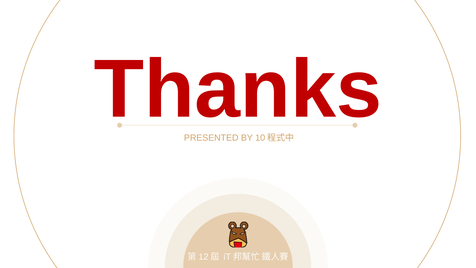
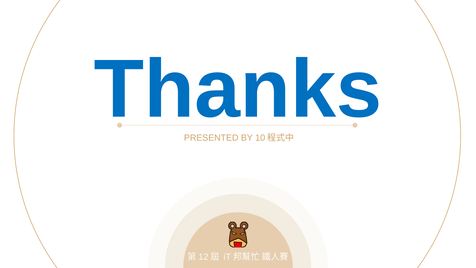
Thanks colour: red -> blue
